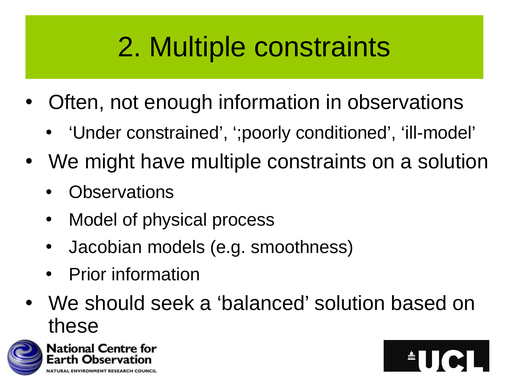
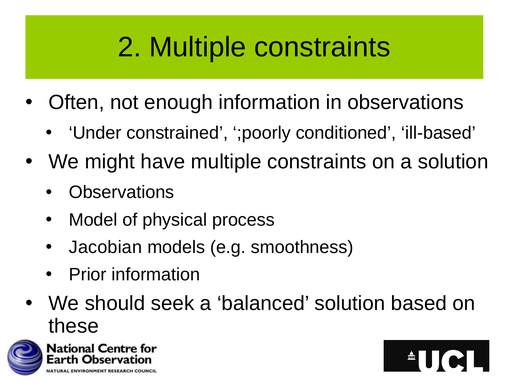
ill-model: ill-model -> ill-based
